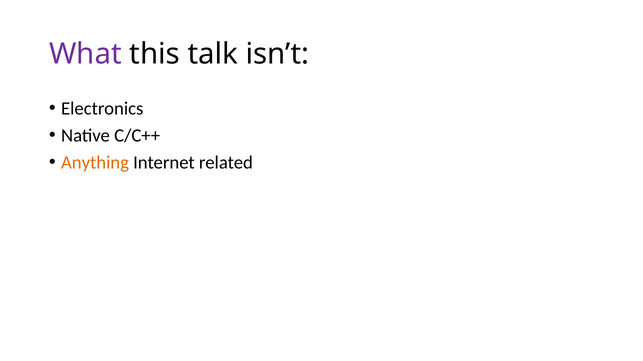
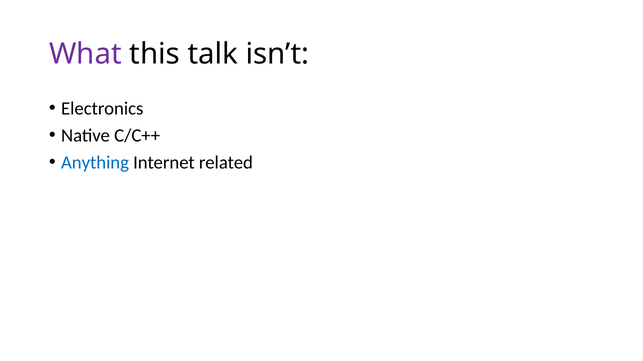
Anything colour: orange -> blue
